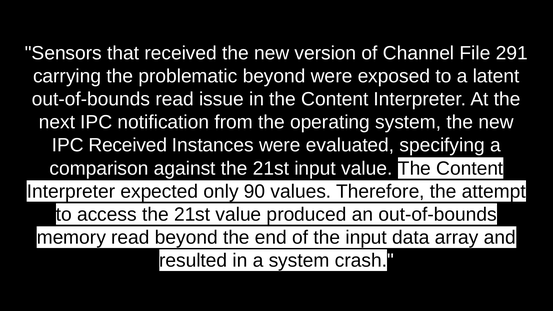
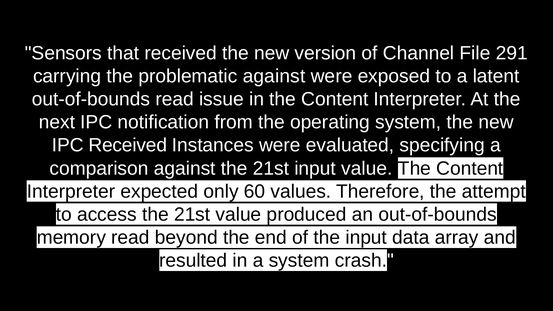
problematic beyond: beyond -> against
90: 90 -> 60
